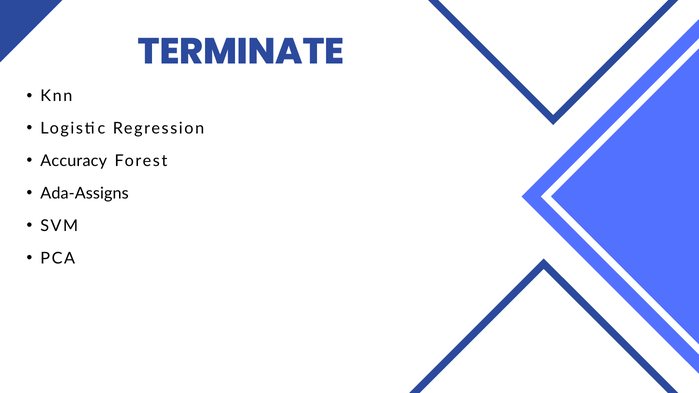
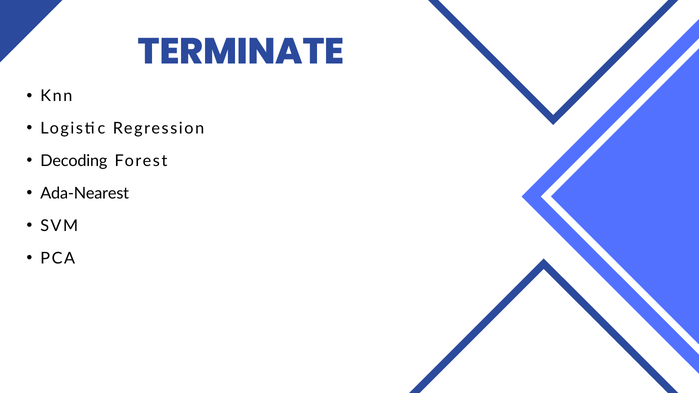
Accuracy: Accuracy -> Decoding
Ada-Assigns: Ada-Assigns -> Ada-Nearest
